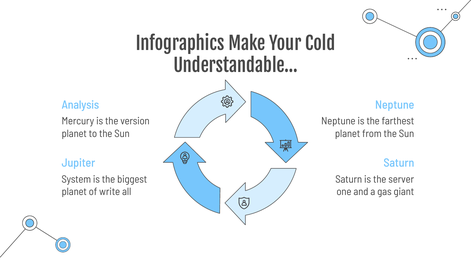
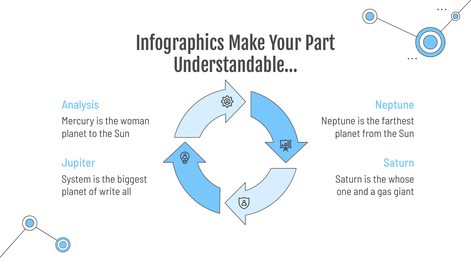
Cold: Cold -> Part
version: version -> woman
server: server -> whose
